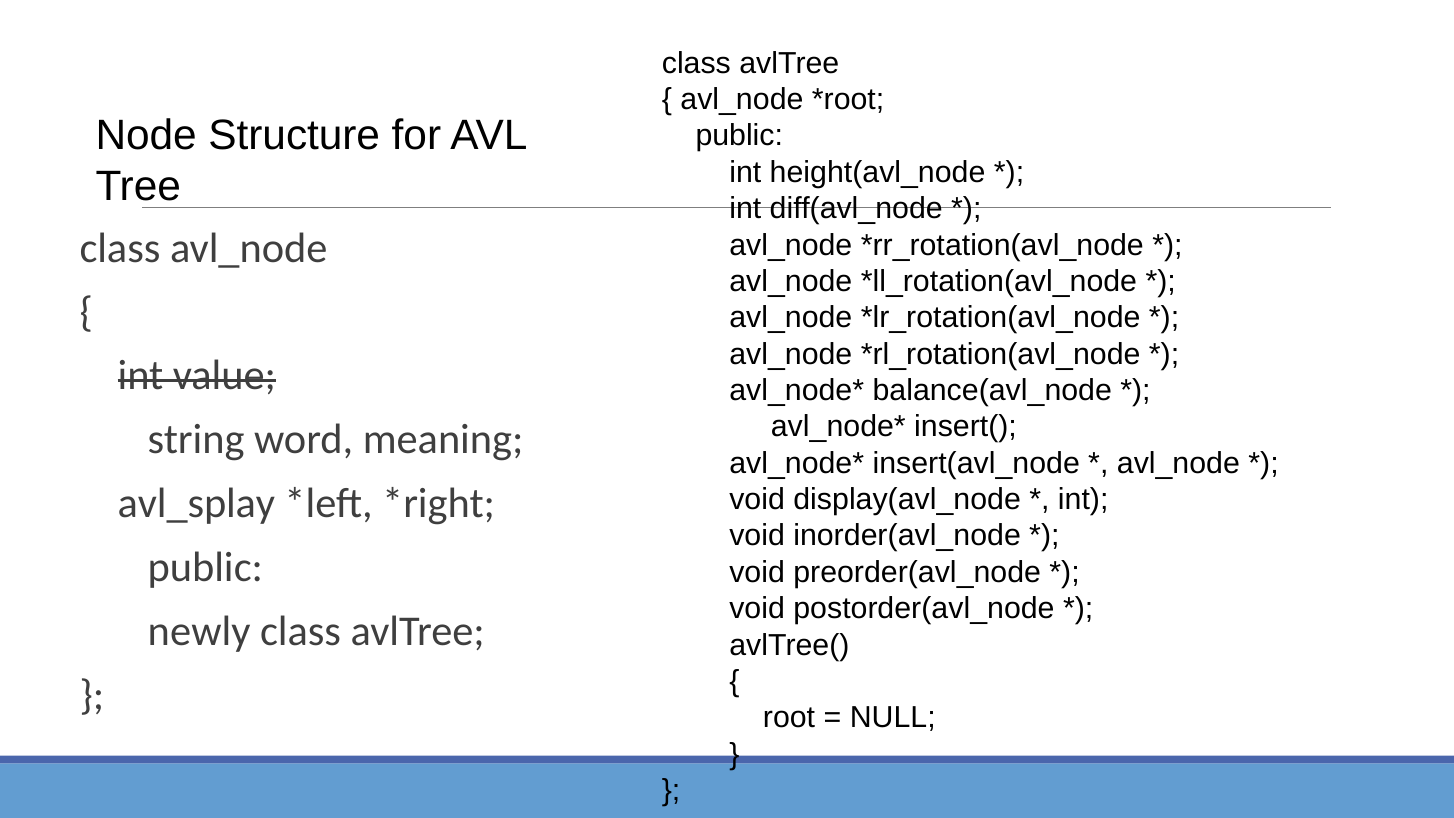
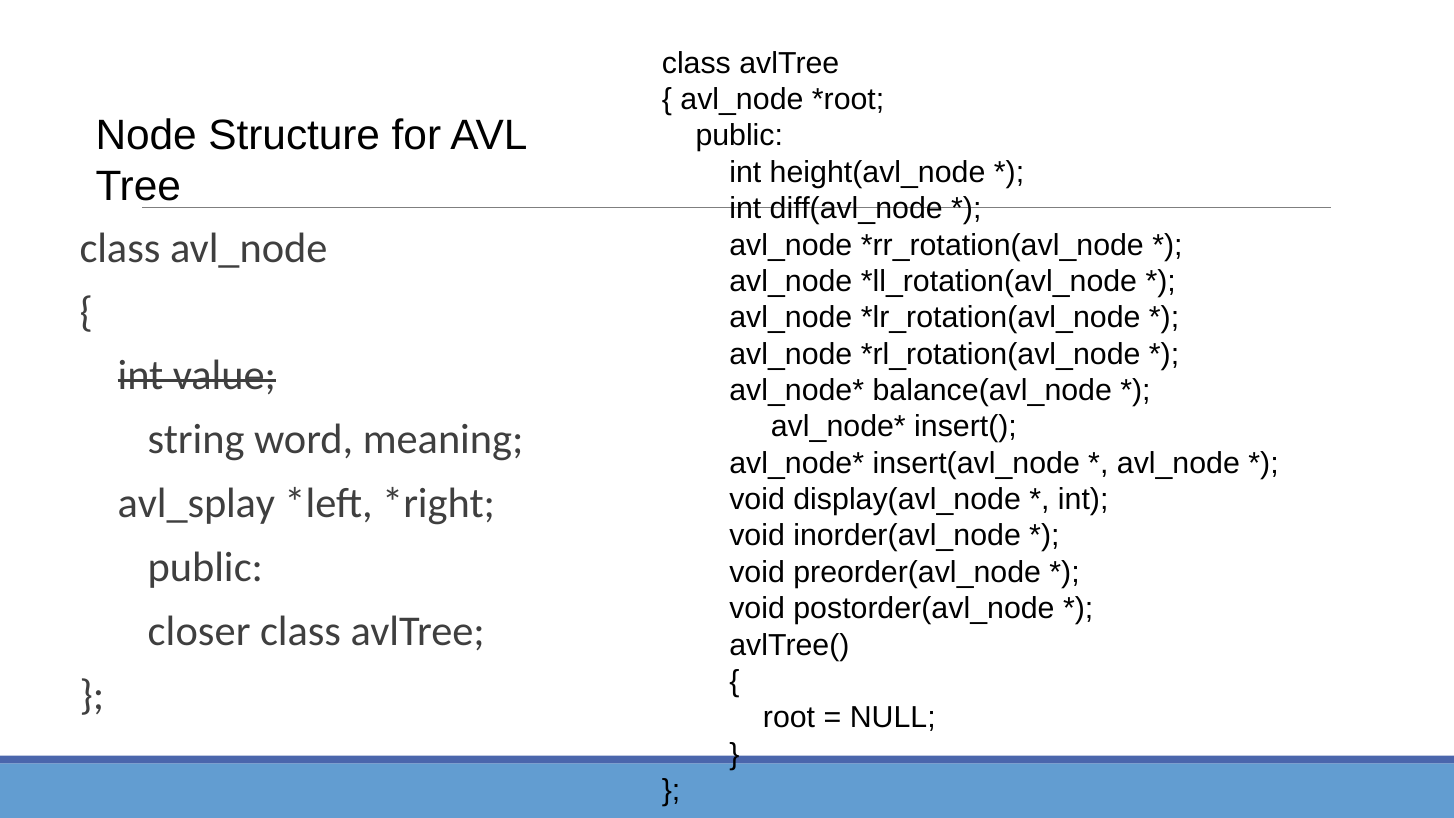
newly: newly -> closer
